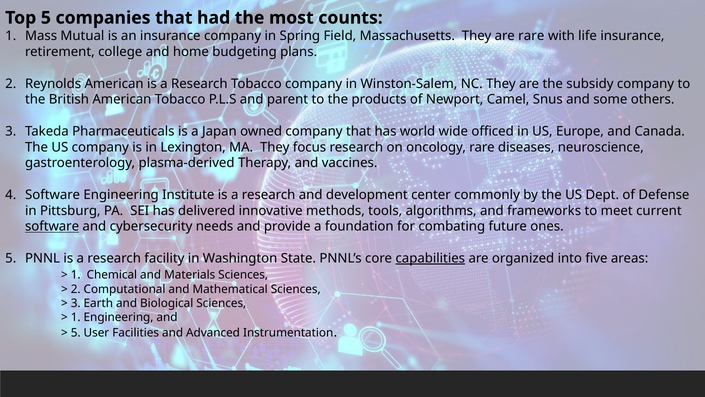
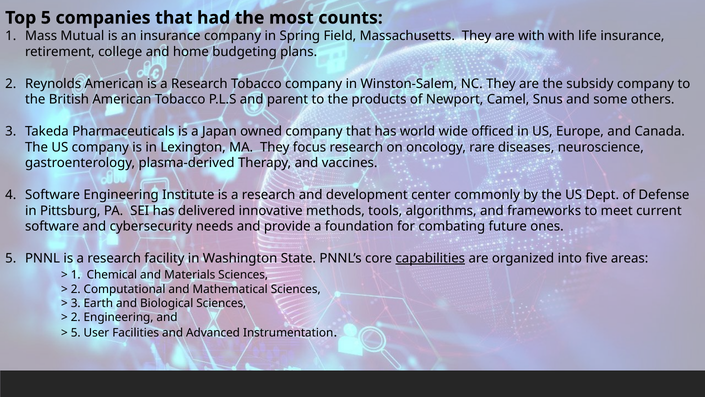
are rare: rare -> with
software at (52, 226) underline: present -> none
1 at (76, 317): 1 -> 2
